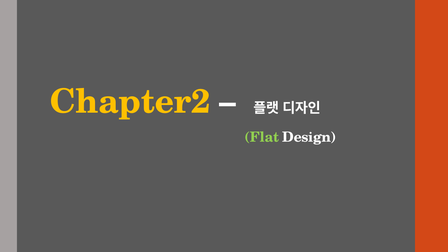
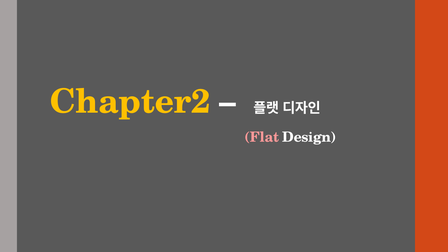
Flat colour: light green -> pink
